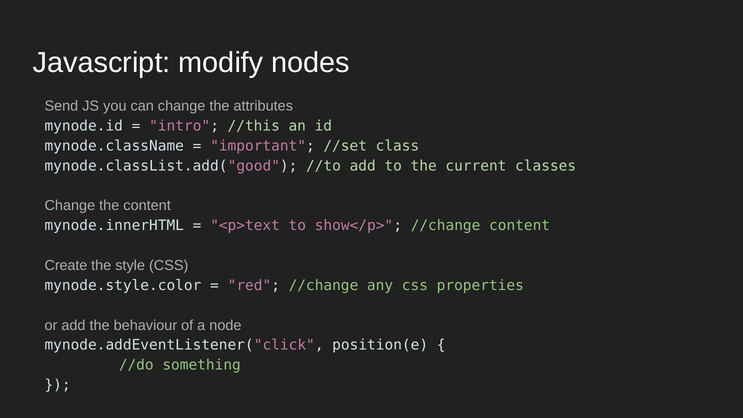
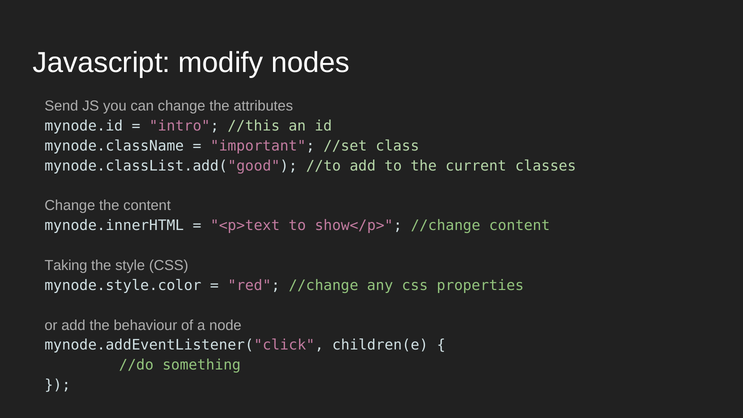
Create: Create -> Taking
position(e: position(e -> children(e
